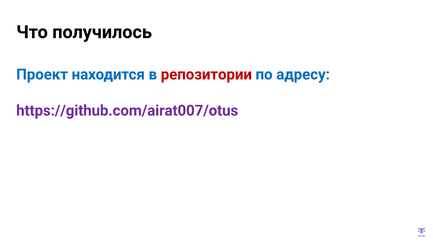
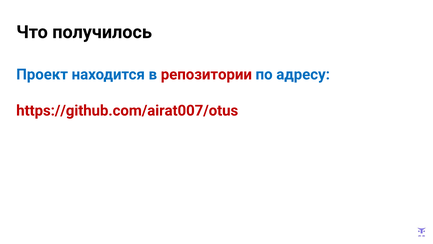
https://github.com/airat007/otus colour: purple -> red
